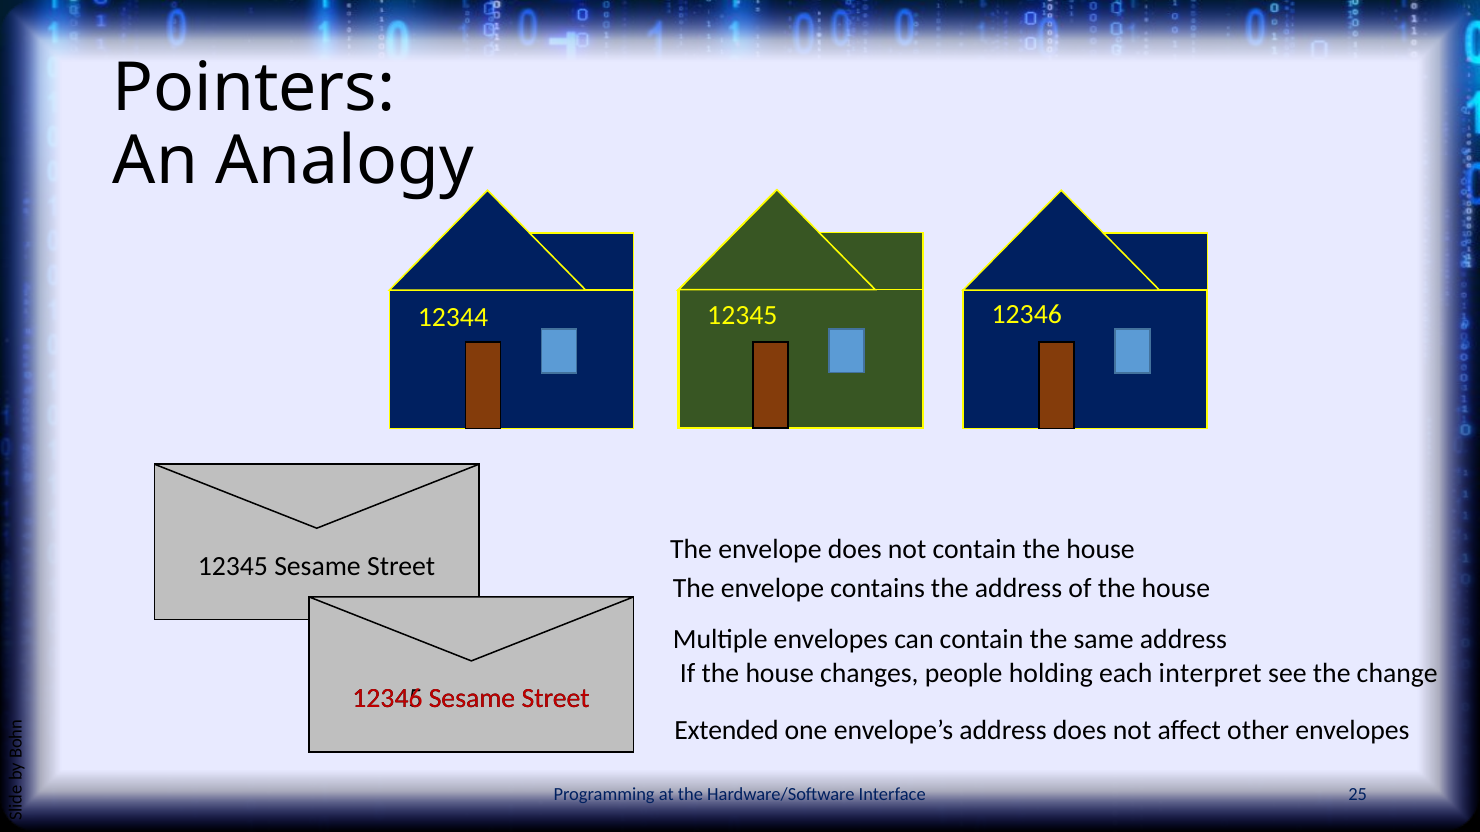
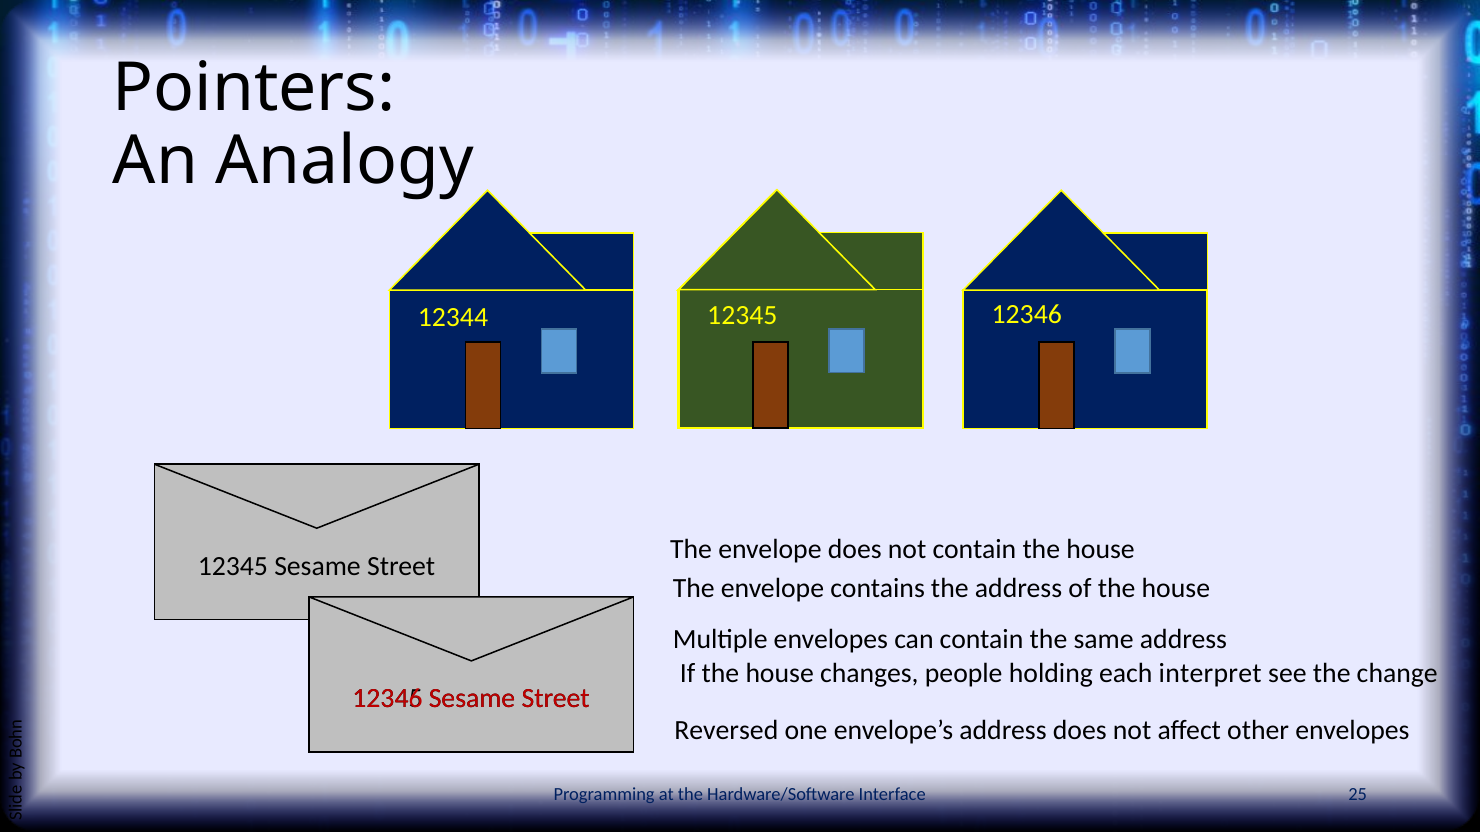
Extended: Extended -> Reversed
